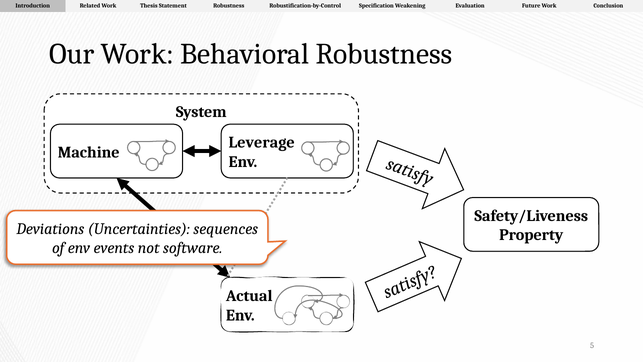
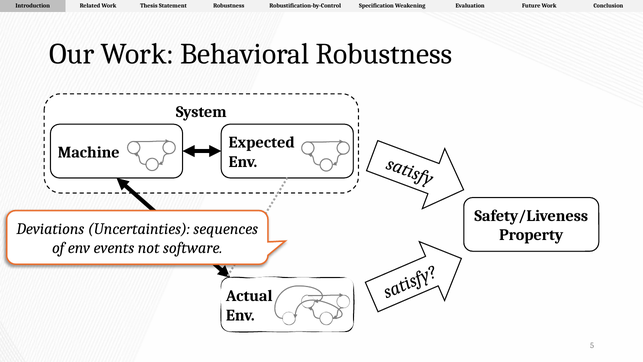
Leverage: Leverage -> Expected
